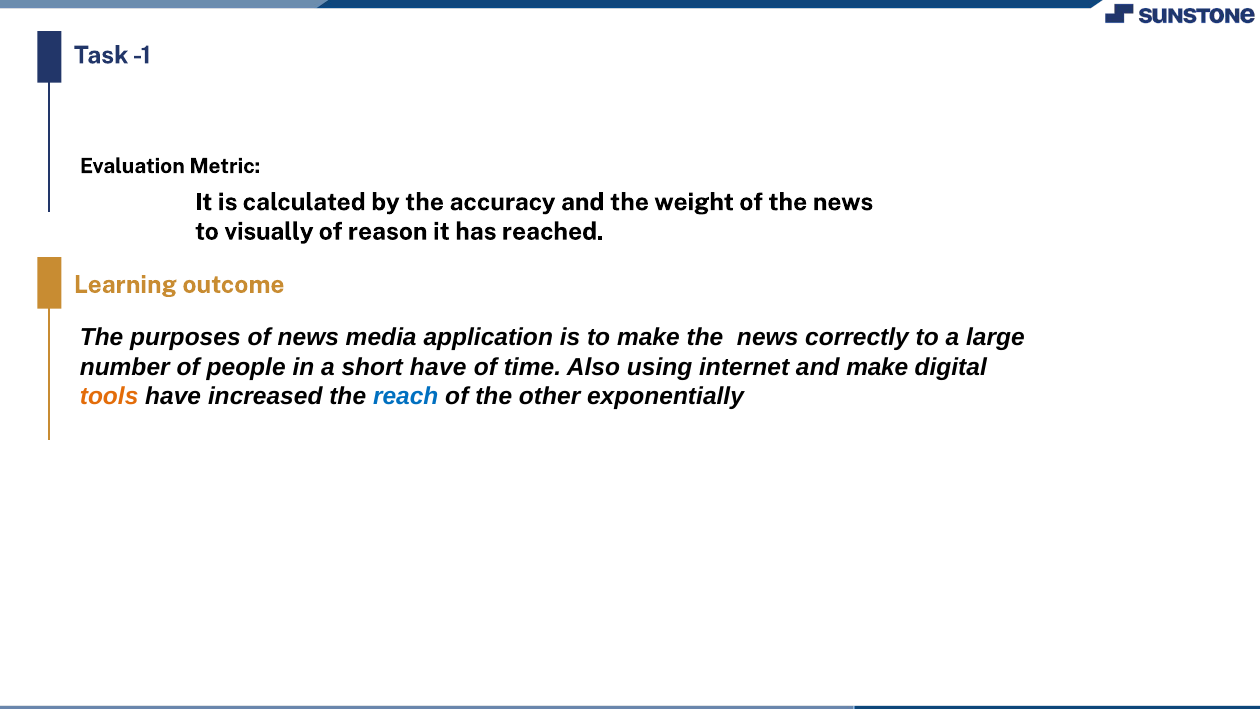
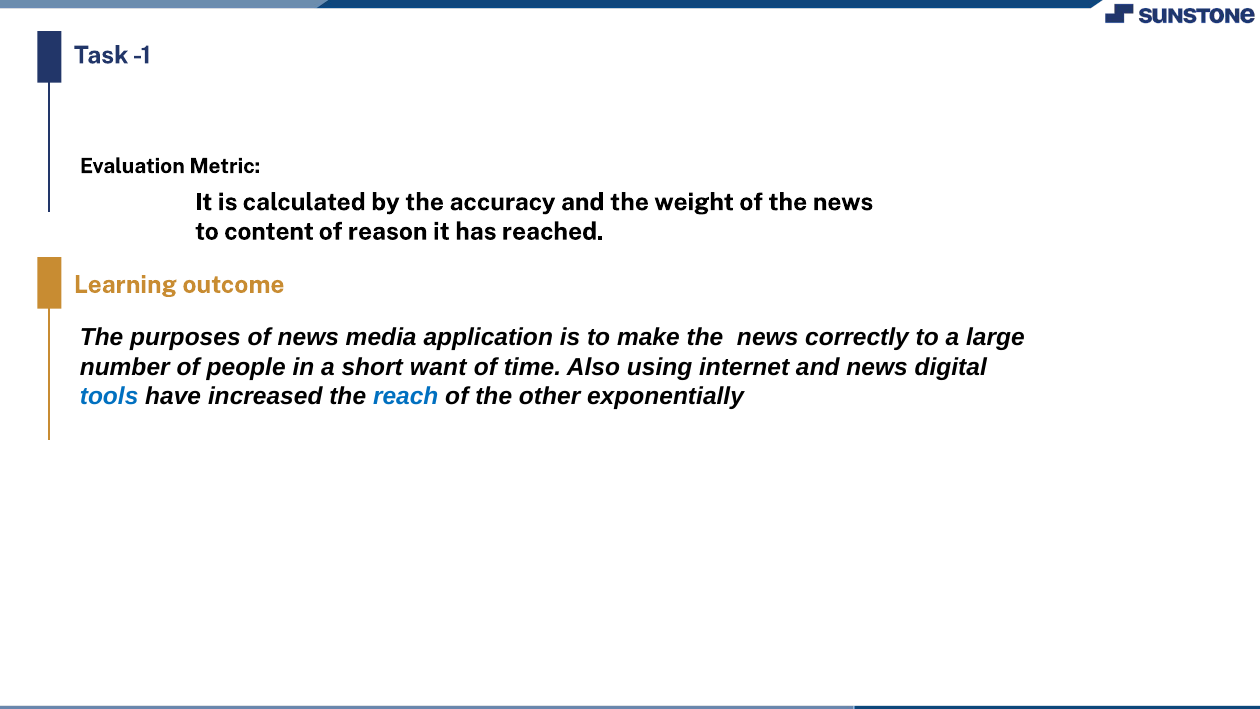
visually: visually -> content
short have: have -> want
and make: make -> news
tools colour: orange -> blue
